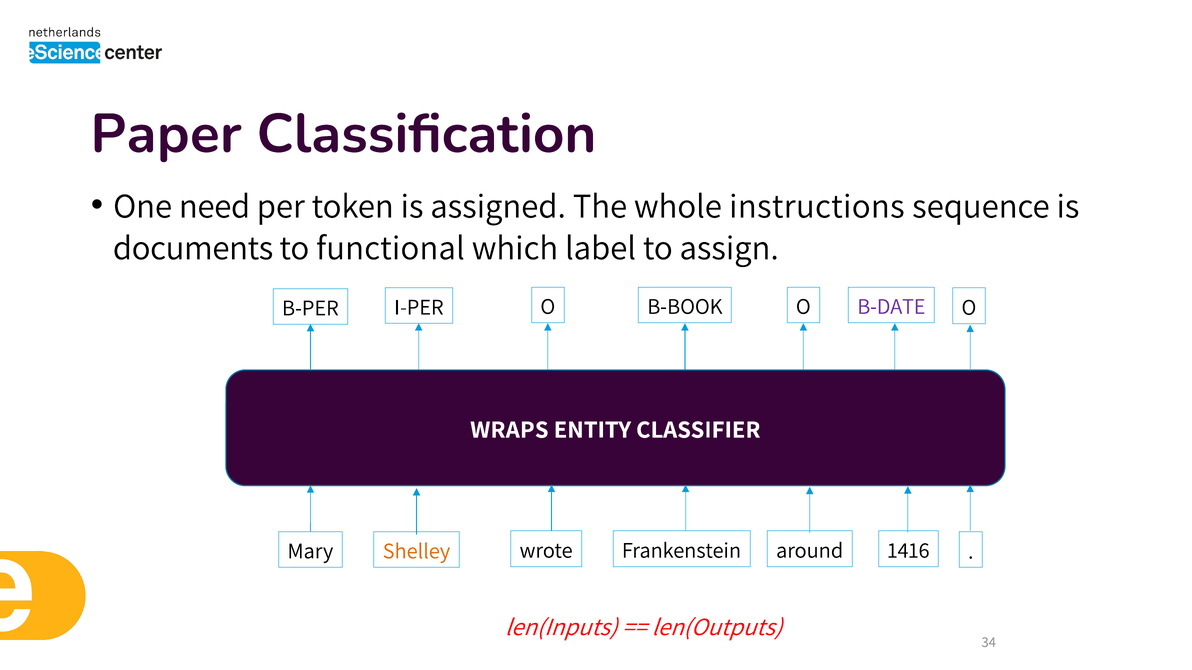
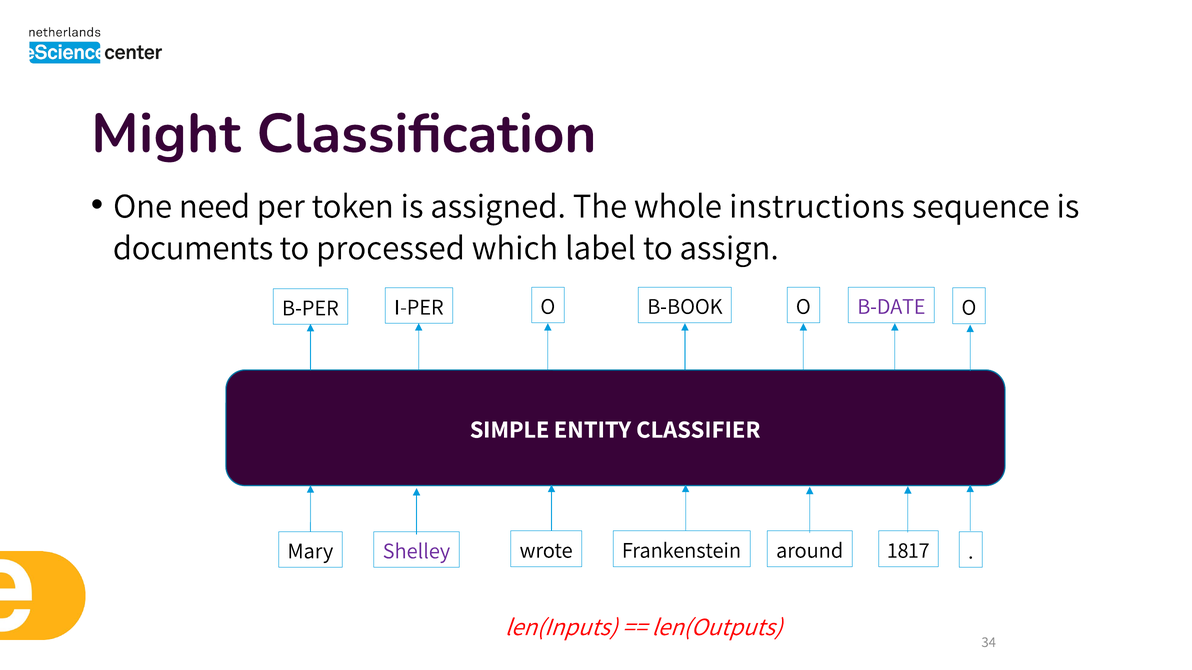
Paper: Paper -> Might
functional: functional -> processed
WRAPS: WRAPS -> SIMPLE
1416: 1416 -> 1817
Shelley colour: orange -> purple
